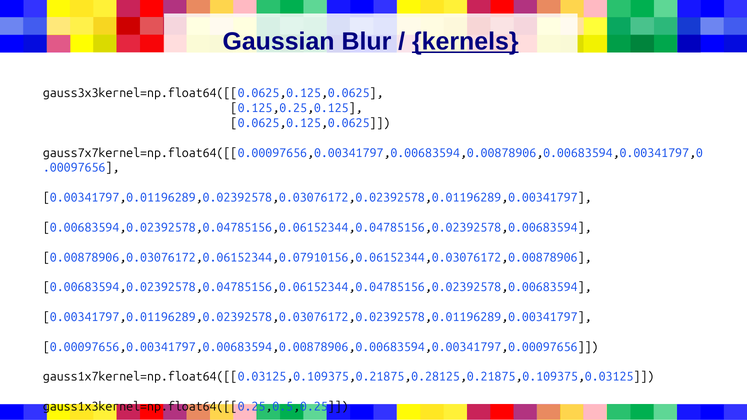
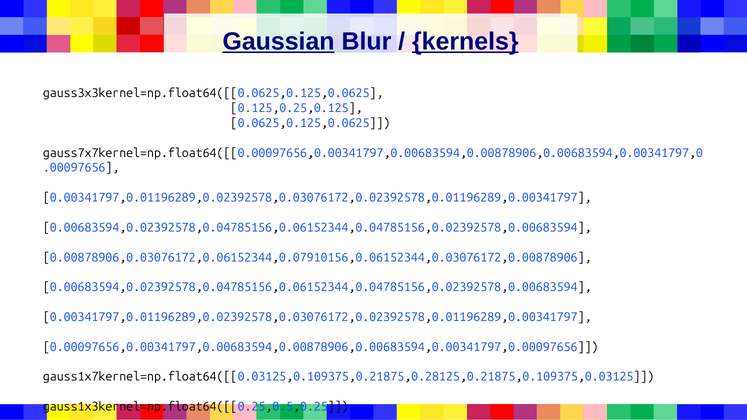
Gaussian underline: none -> present
